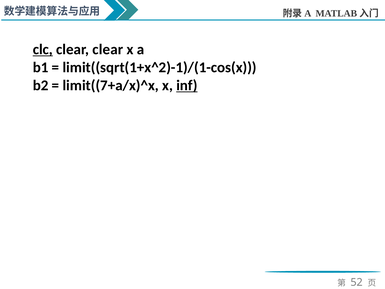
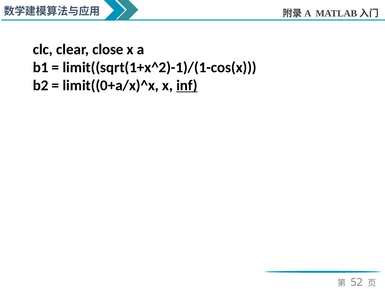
clc underline: present -> none
clear clear: clear -> close
limit((7+a/x)^x: limit((7+a/x)^x -> limit((0+a/x)^x
